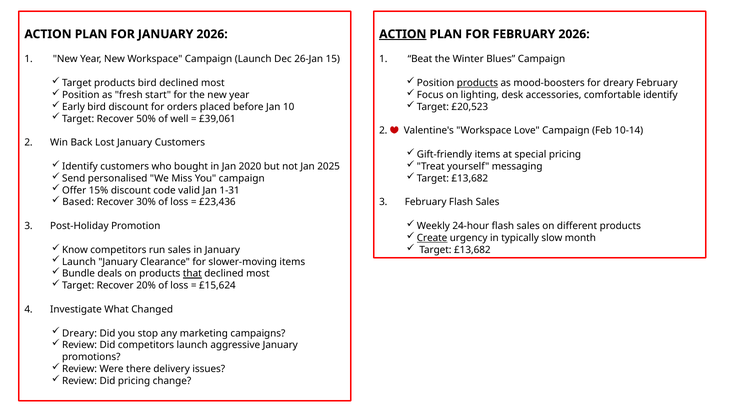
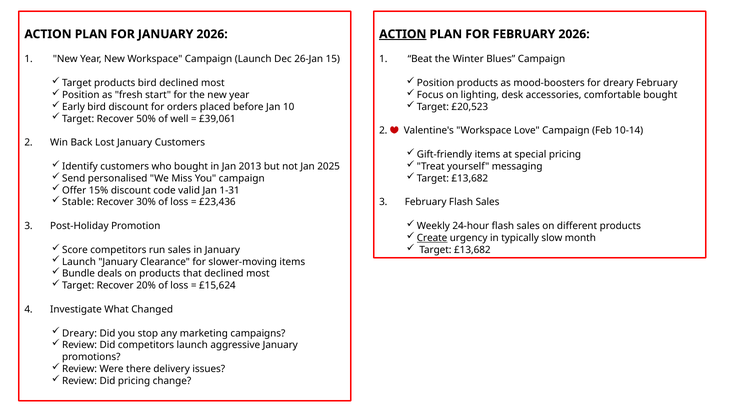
products at (477, 83) underline: present -> none
comfortable identify: identify -> bought
2020: 2020 -> 2013
Based: Based -> Stable
Know: Know -> Score
that underline: present -> none
